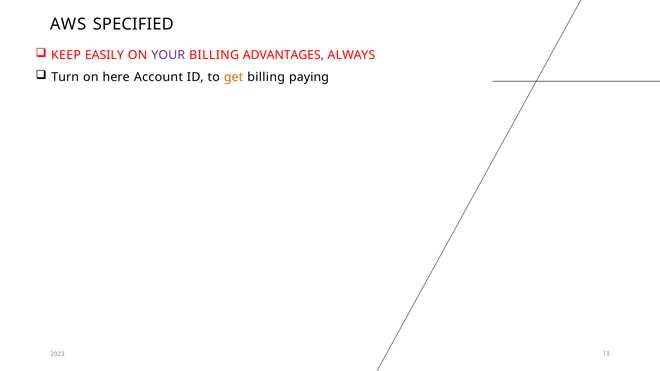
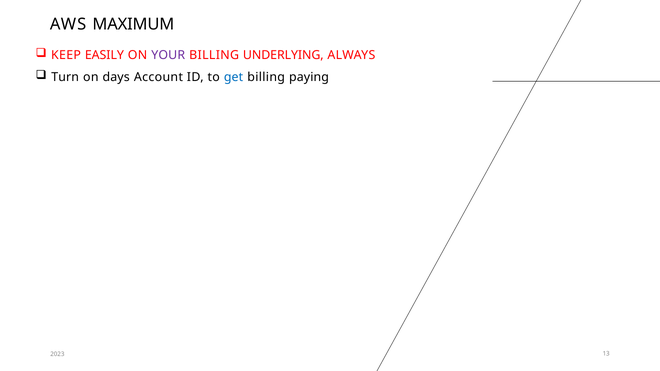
SPECIFIED: SPECIFIED -> MAXIMUM
ADVANTAGES: ADVANTAGES -> UNDERLYING
here: here -> days
get colour: orange -> blue
